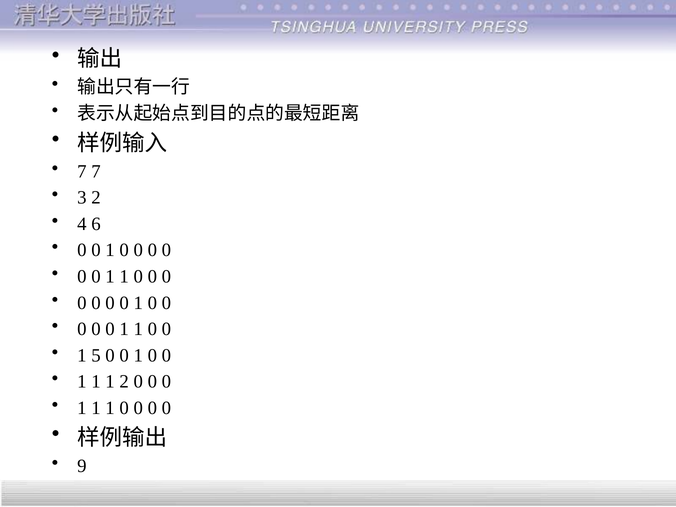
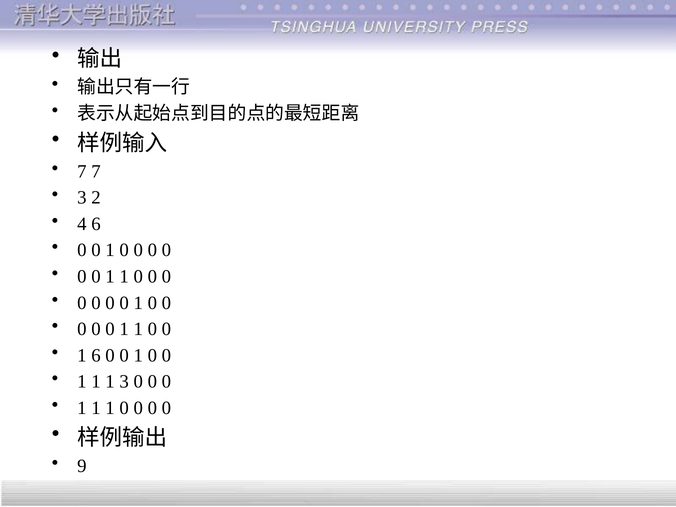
1 5: 5 -> 6
1 2: 2 -> 3
